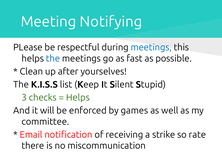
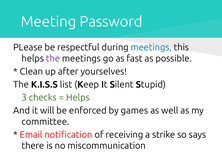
Notifying: Notifying -> Password
the at (53, 58) colour: blue -> purple
rate: rate -> says
